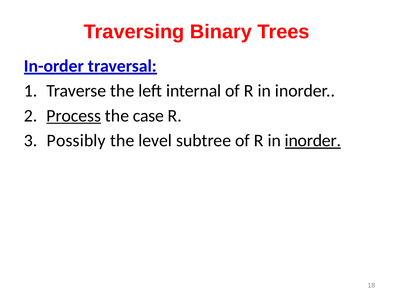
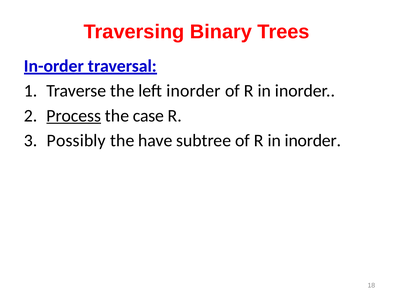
left internal: internal -> inorder
level: level -> have
inorder at (313, 141) underline: present -> none
